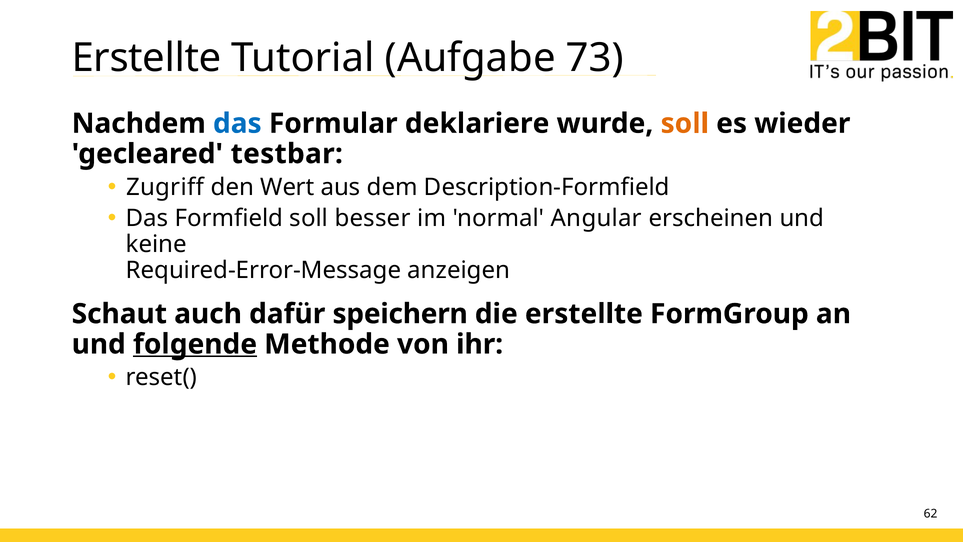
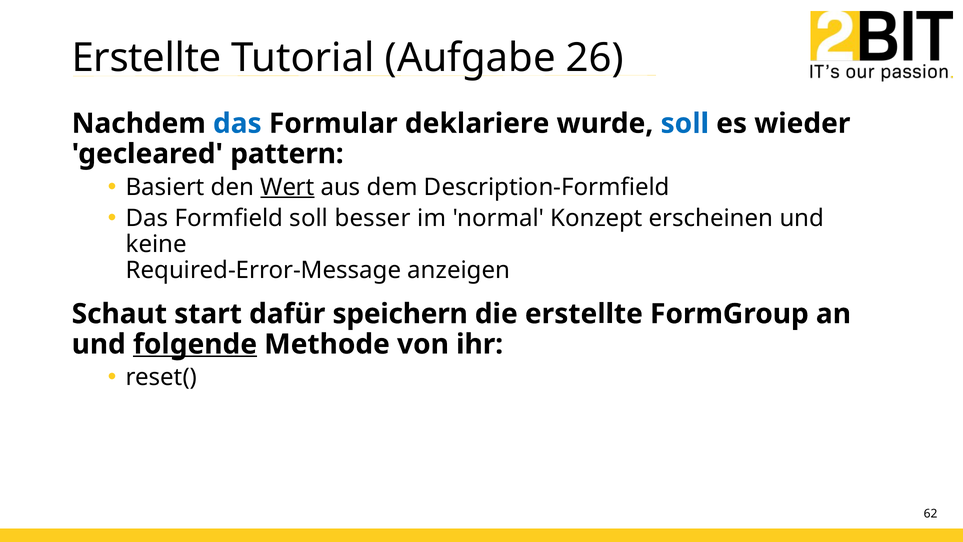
73: 73 -> 26
soll at (685, 123) colour: orange -> blue
testbar: testbar -> pattern
Zugriff: Zugriff -> Basiert
Wert underline: none -> present
Angular: Angular -> Konzept
auch: auch -> start
